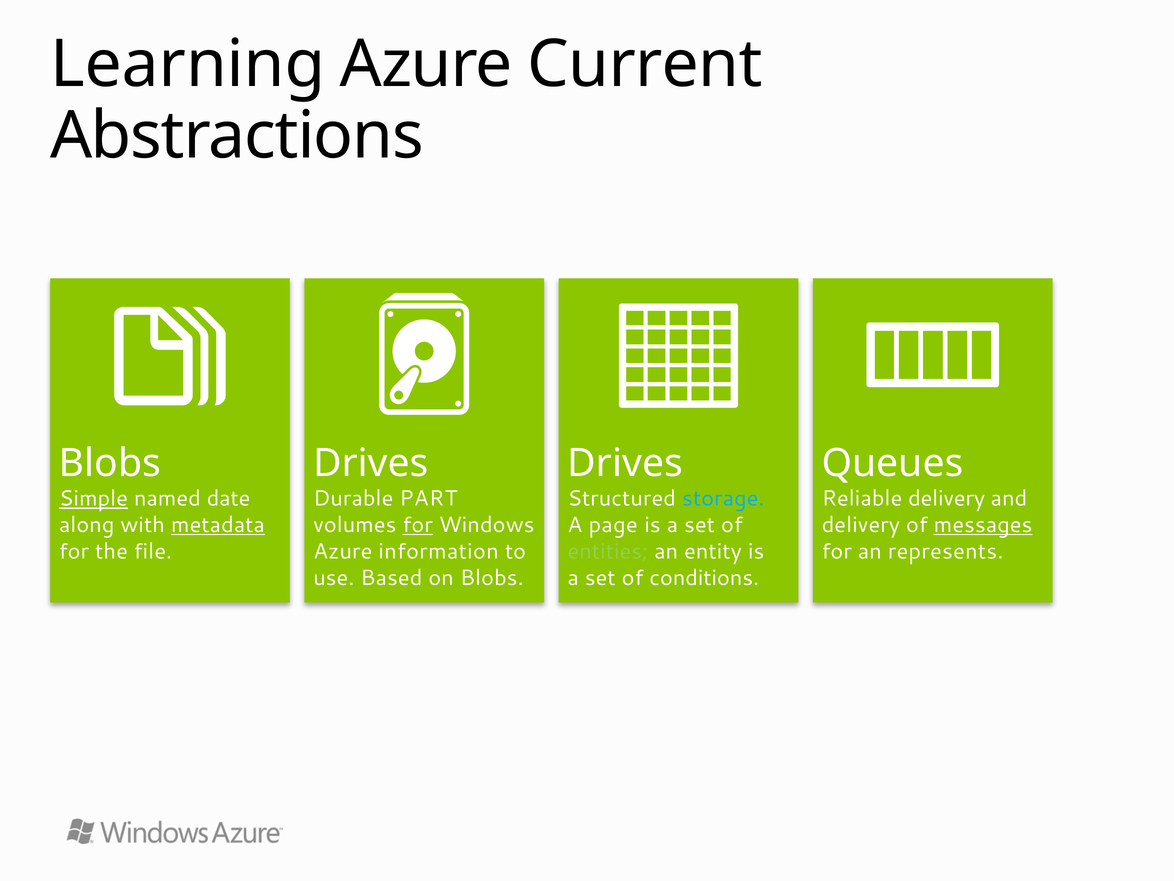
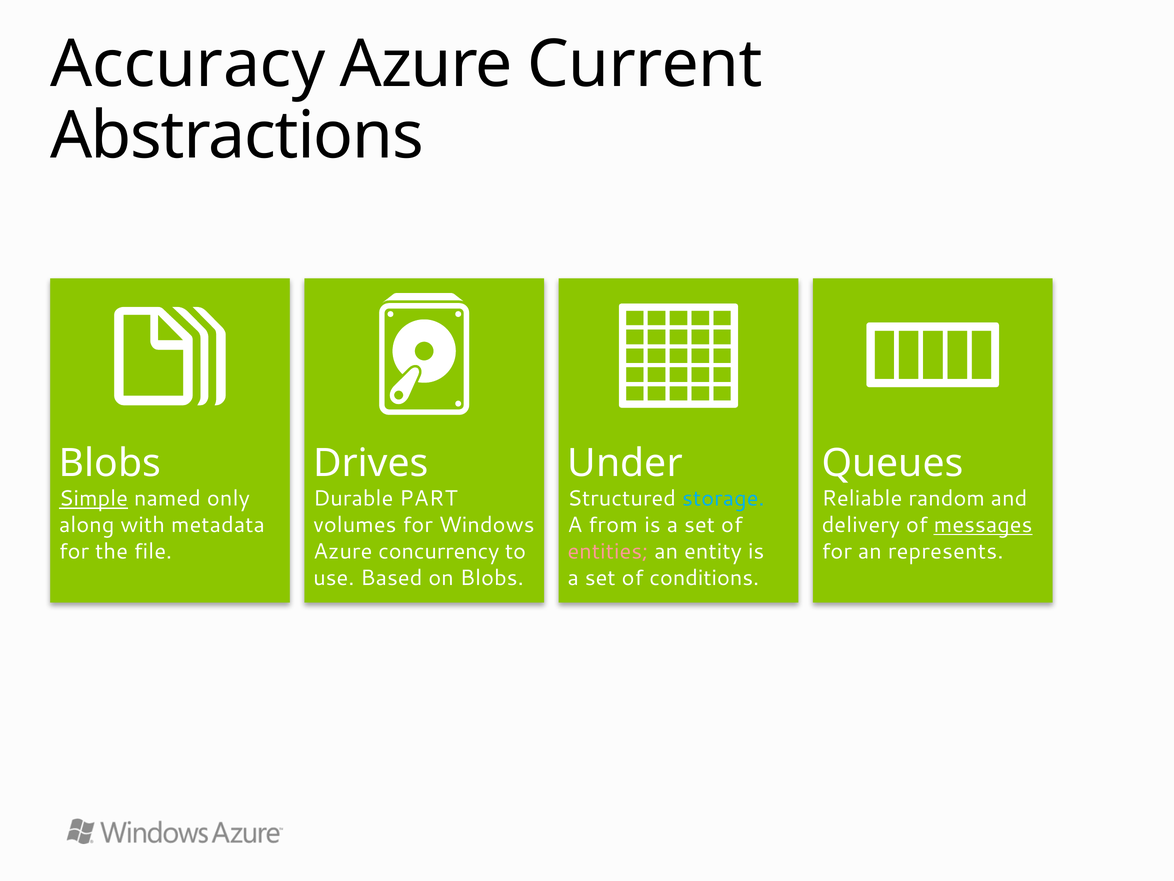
Learning: Learning -> Accuracy
Drives at (625, 463): Drives -> Under
date: date -> only
Reliable delivery: delivery -> random
metadata underline: present -> none
for at (418, 525) underline: present -> none
page: page -> from
information: information -> concurrency
entities colour: light green -> pink
